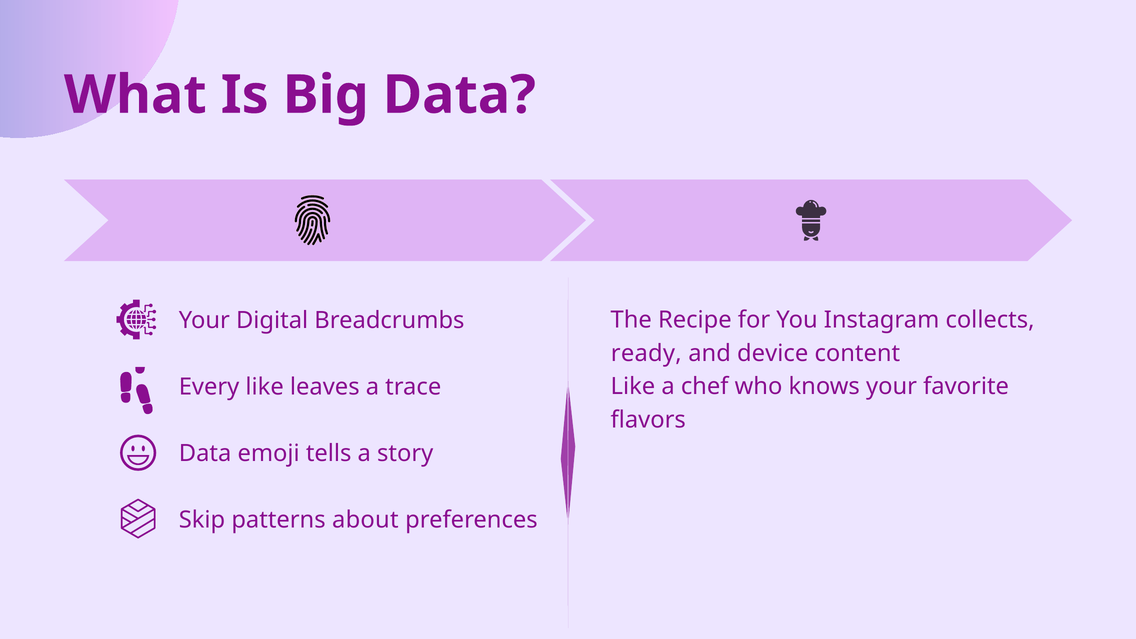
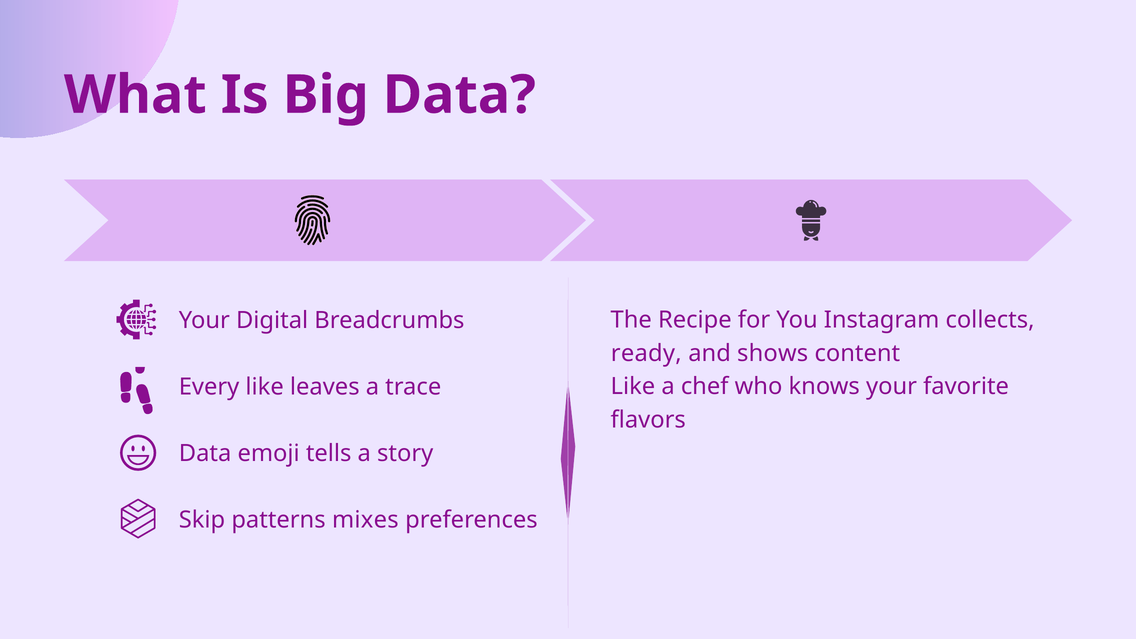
device: device -> shows
about: about -> mixes
